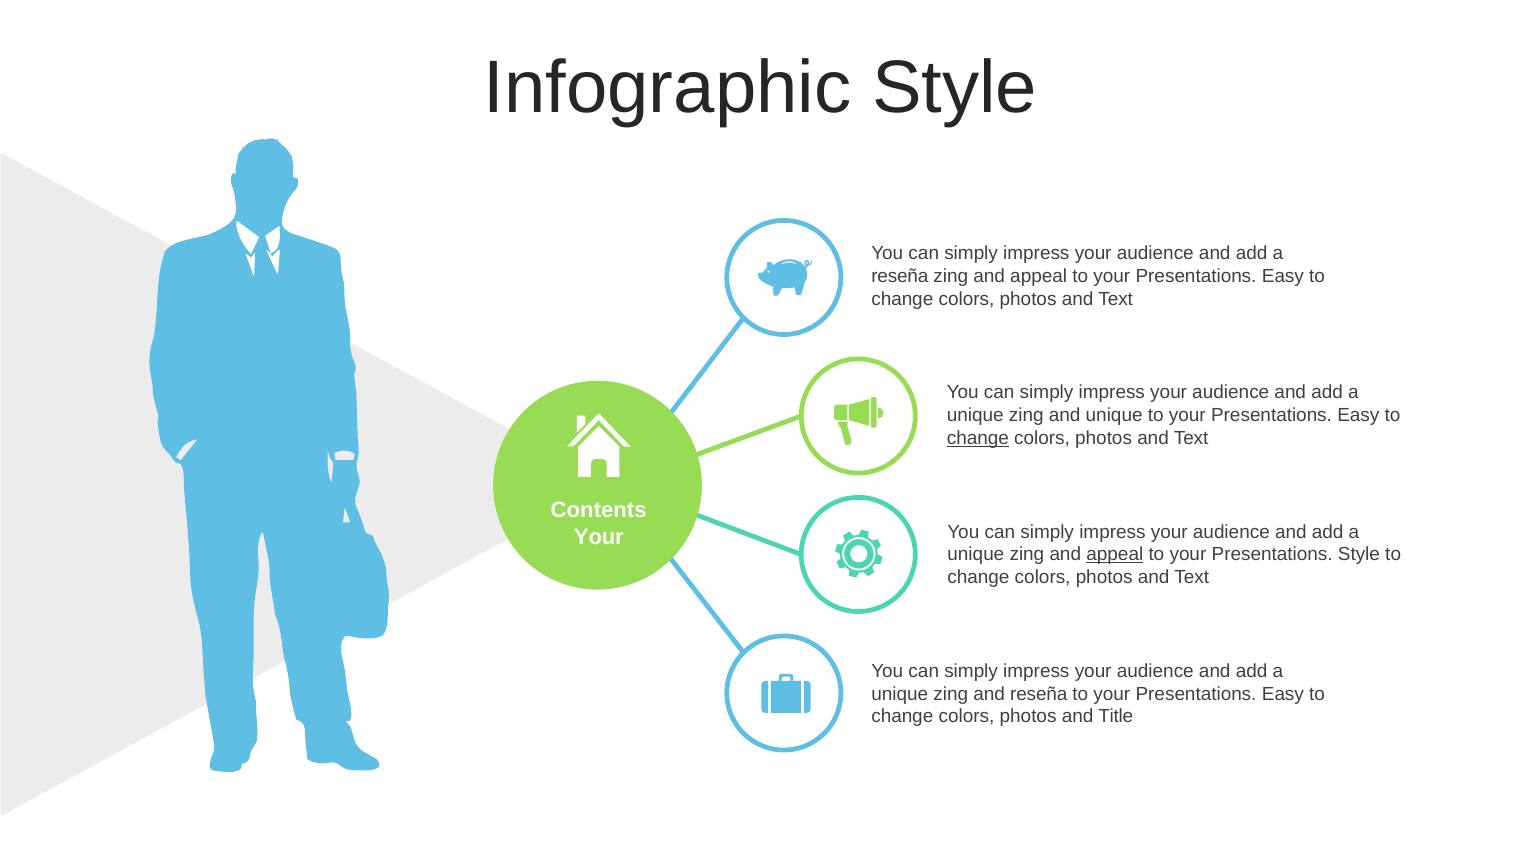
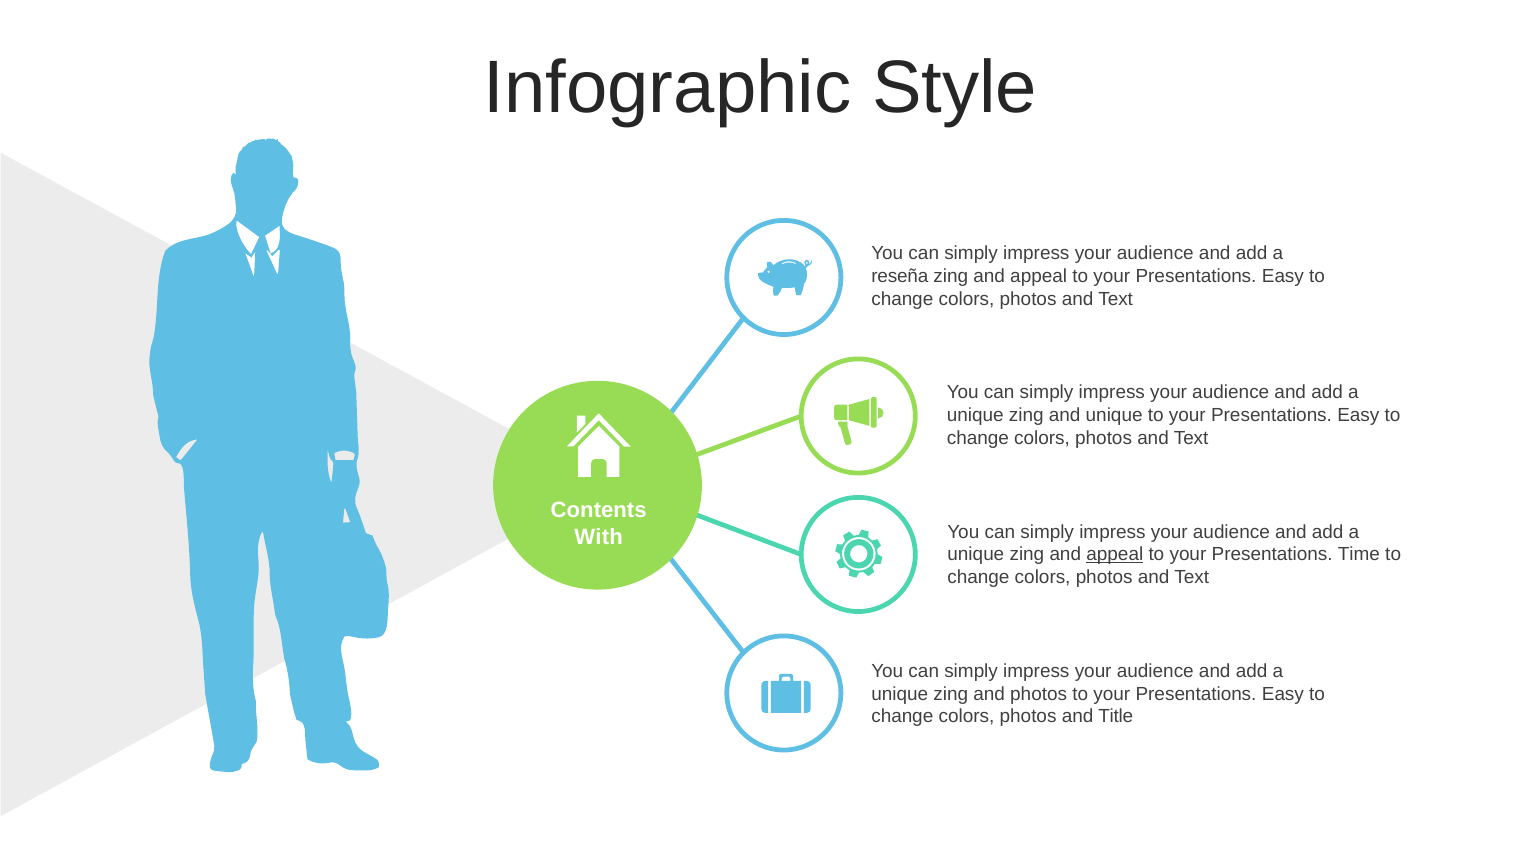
change at (978, 438) underline: present -> none
Your at (599, 537): Your -> With
Presentations Style: Style -> Time
and reseña: reseña -> photos
